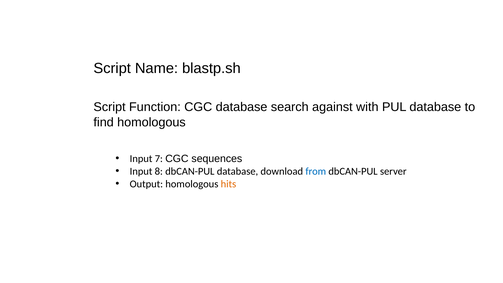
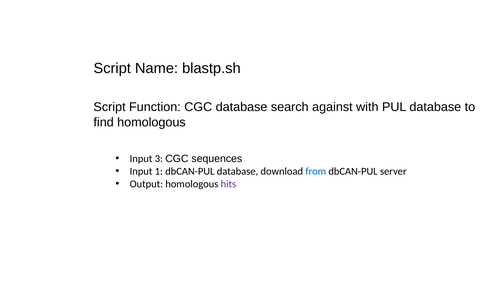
7: 7 -> 3
8: 8 -> 1
hits colour: orange -> purple
